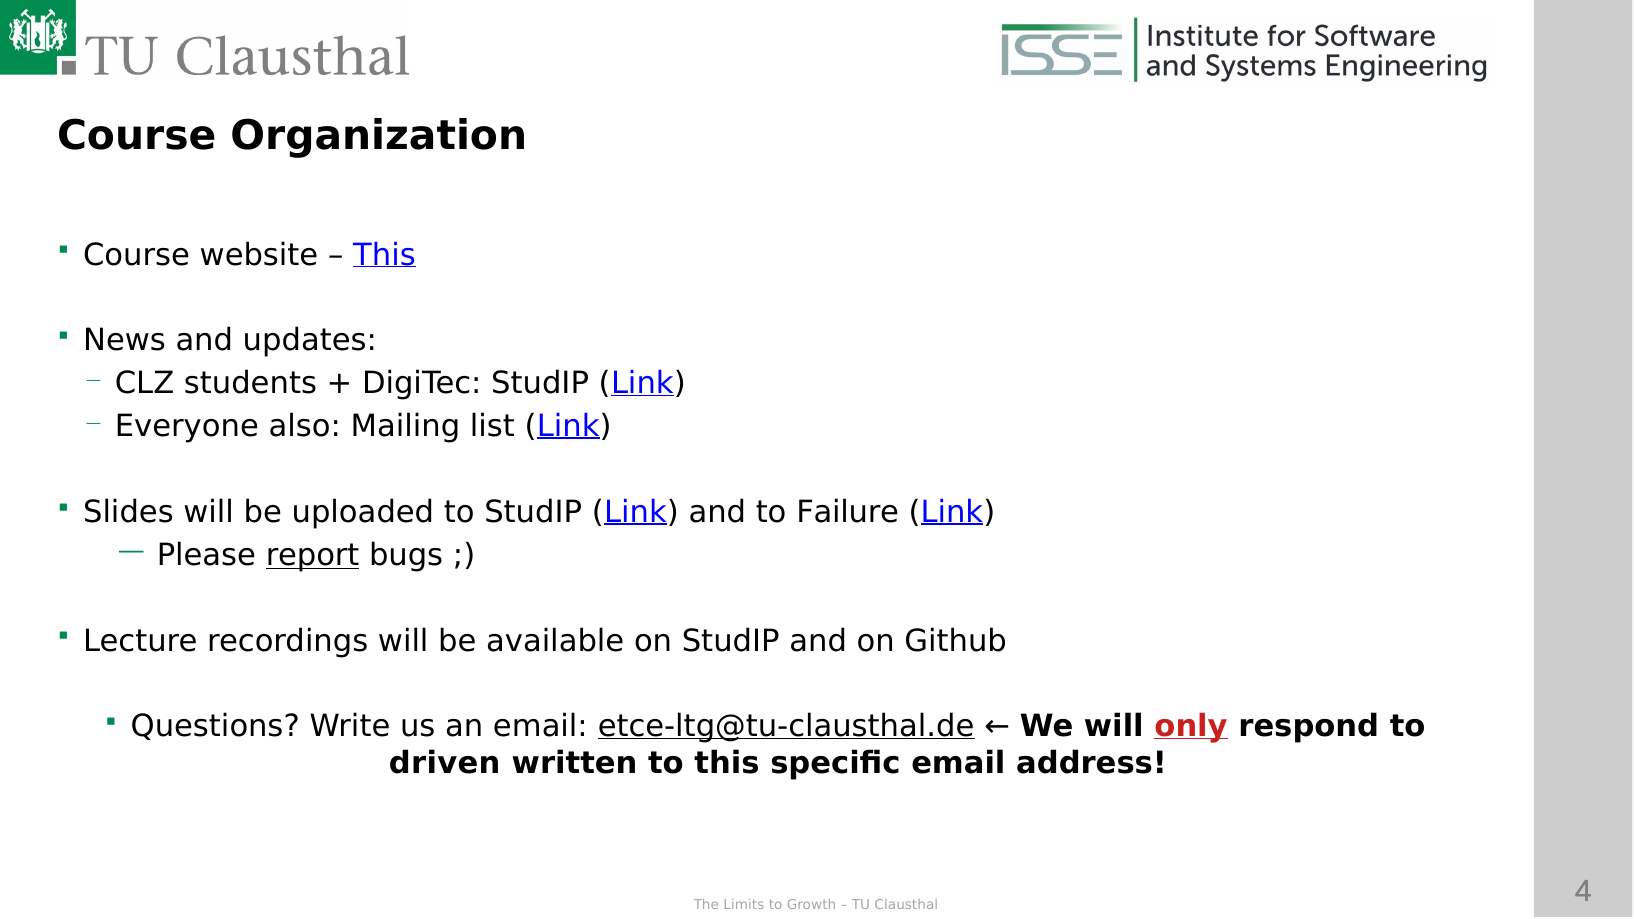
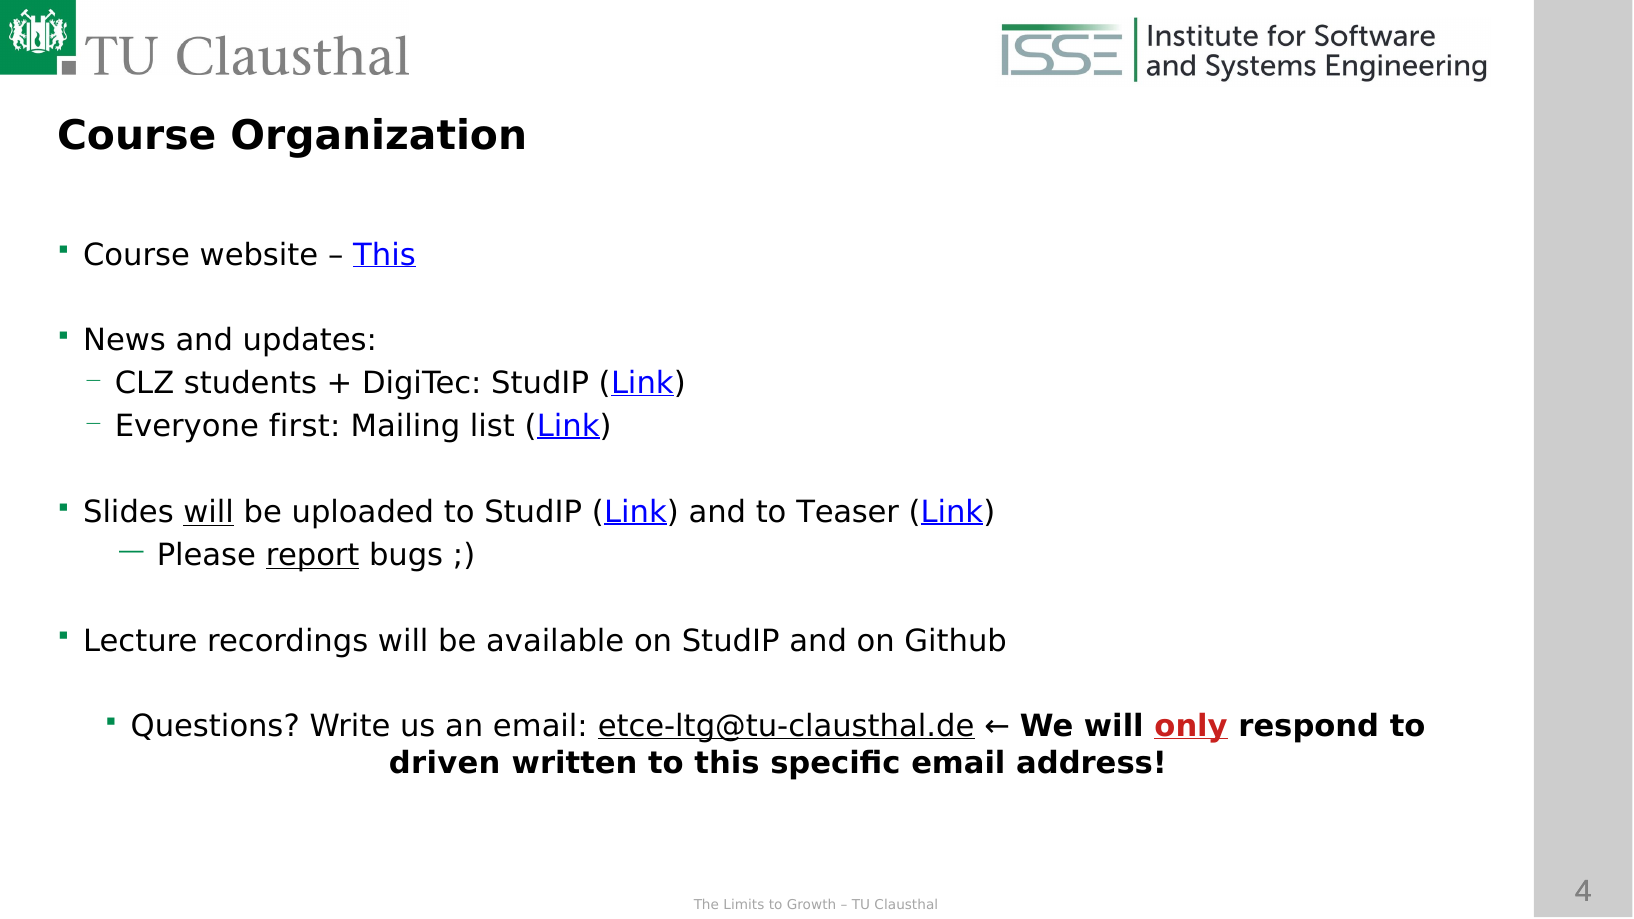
also: also -> first
will at (209, 512) underline: none -> present
Failure: Failure -> Teaser
